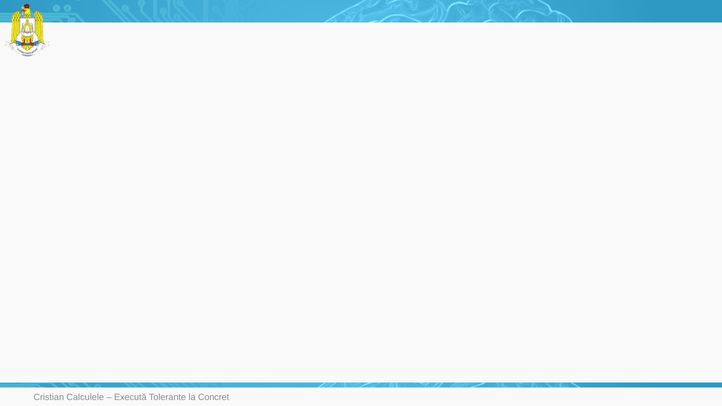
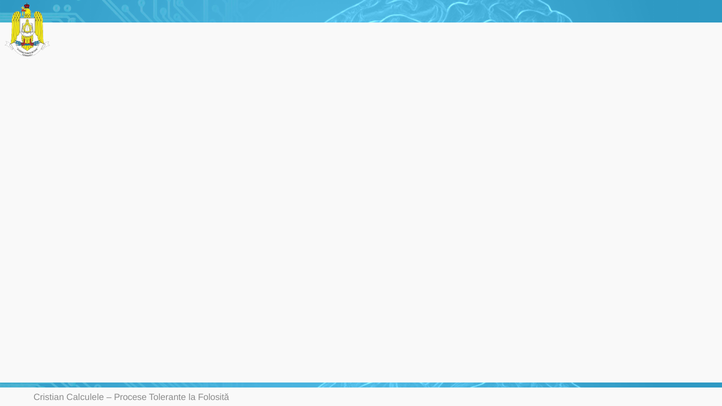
Execută: Execută -> Procese
Concret: Concret -> Folosită
